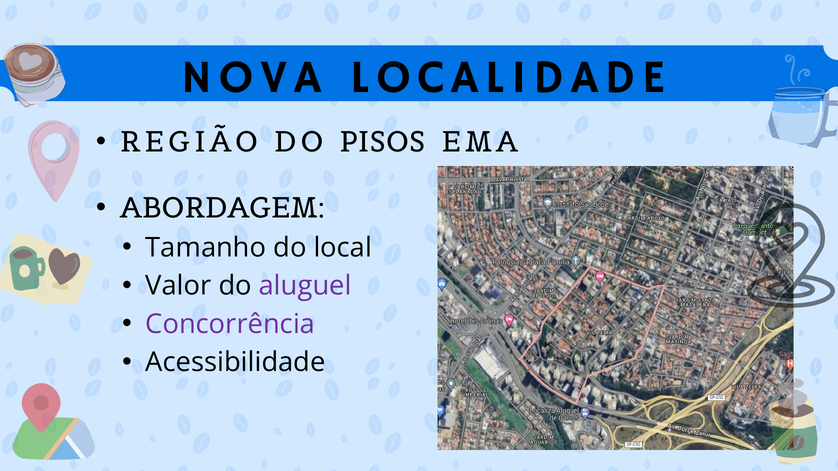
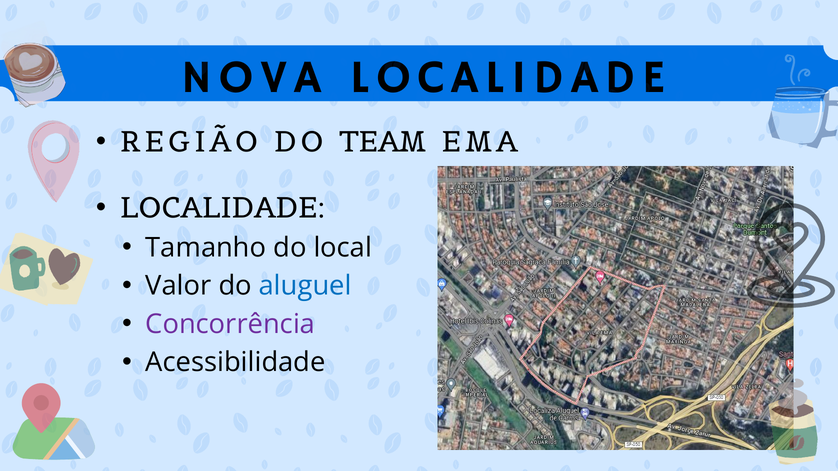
PISOS: PISOS -> TEAM
ABORDAGEM at (223, 208): ABORDAGEM -> LOCALIDADE
aluguel colour: purple -> blue
